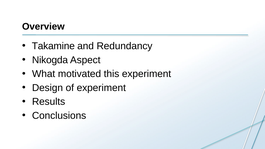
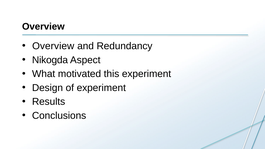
Takamine at (53, 46): Takamine -> Overview
